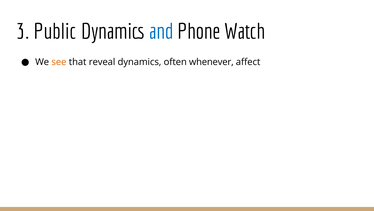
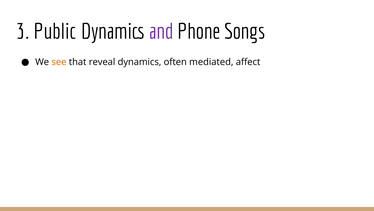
and colour: blue -> purple
Watch: Watch -> Songs
whenever: whenever -> mediated
